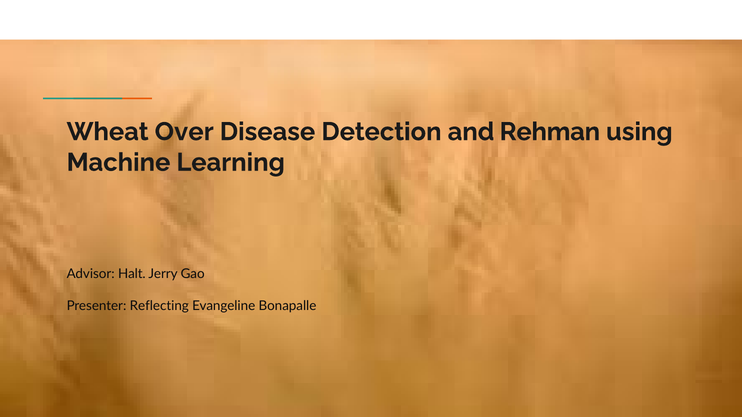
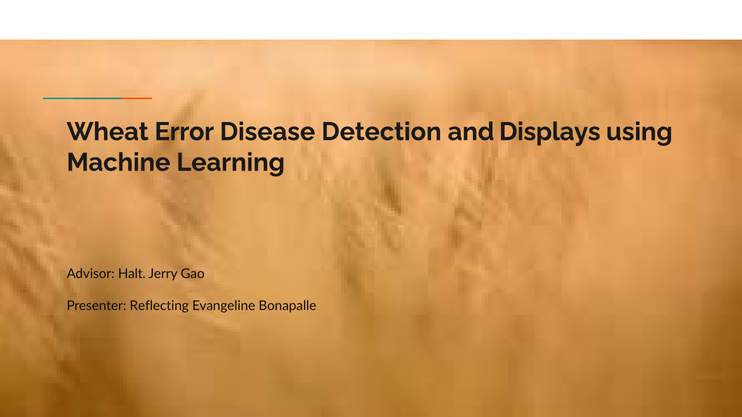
Over: Over -> Error
Rehman: Rehman -> Displays
